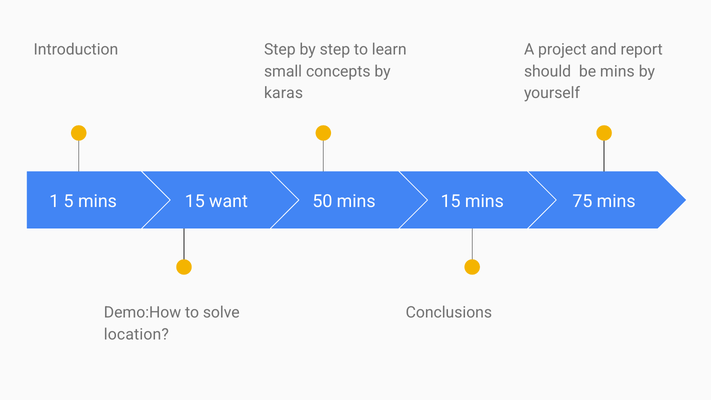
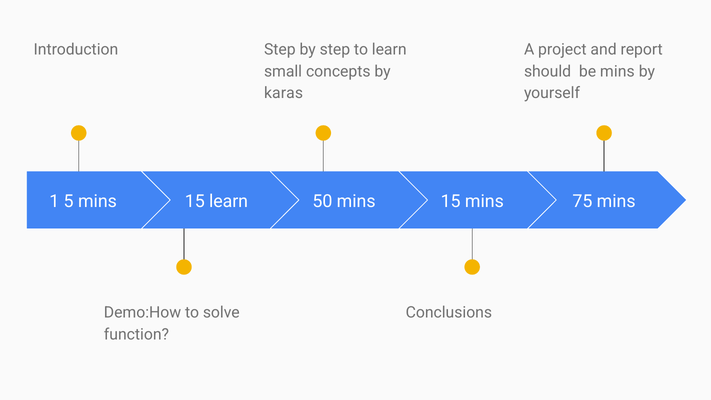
15 want: want -> learn
location: location -> function
